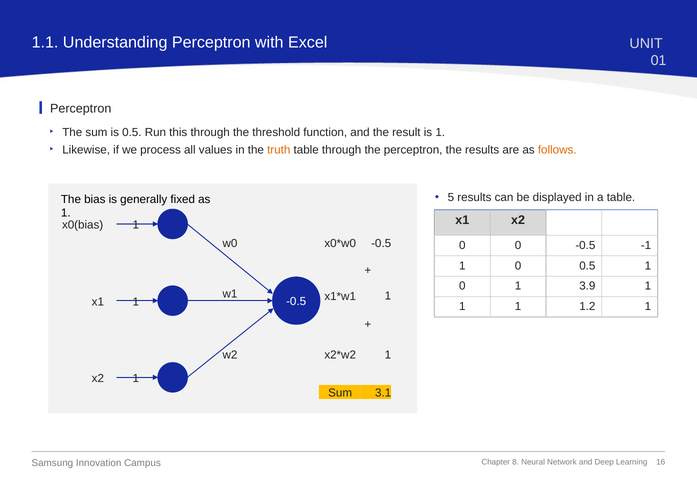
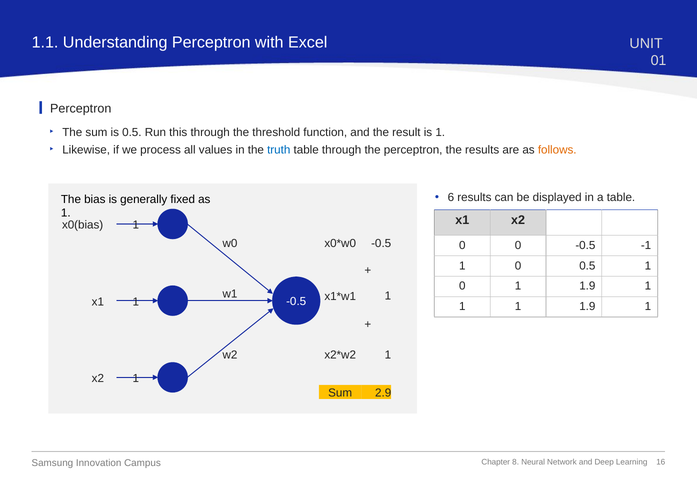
truth colour: orange -> blue
5: 5 -> 6
0 1 3.9: 3.9 -> 1.9
1 1 1.2: 1.2 -> 1.9
3.1: 3.1 -> 2.9
